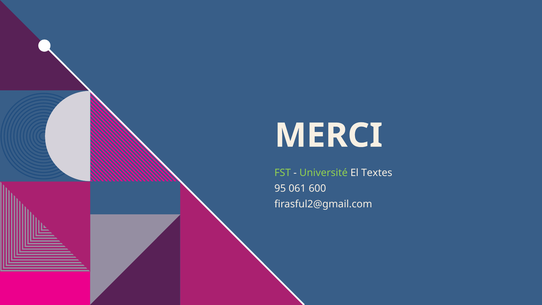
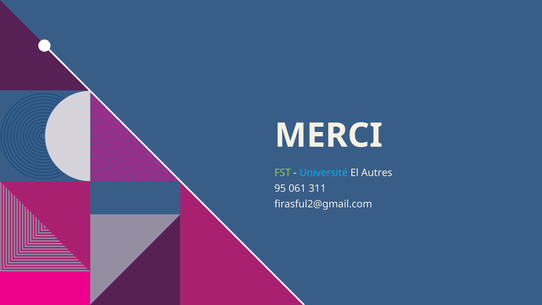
Université colour: light green -> light blue
Textes: Textes -> Autres
600: 600 -> 311
